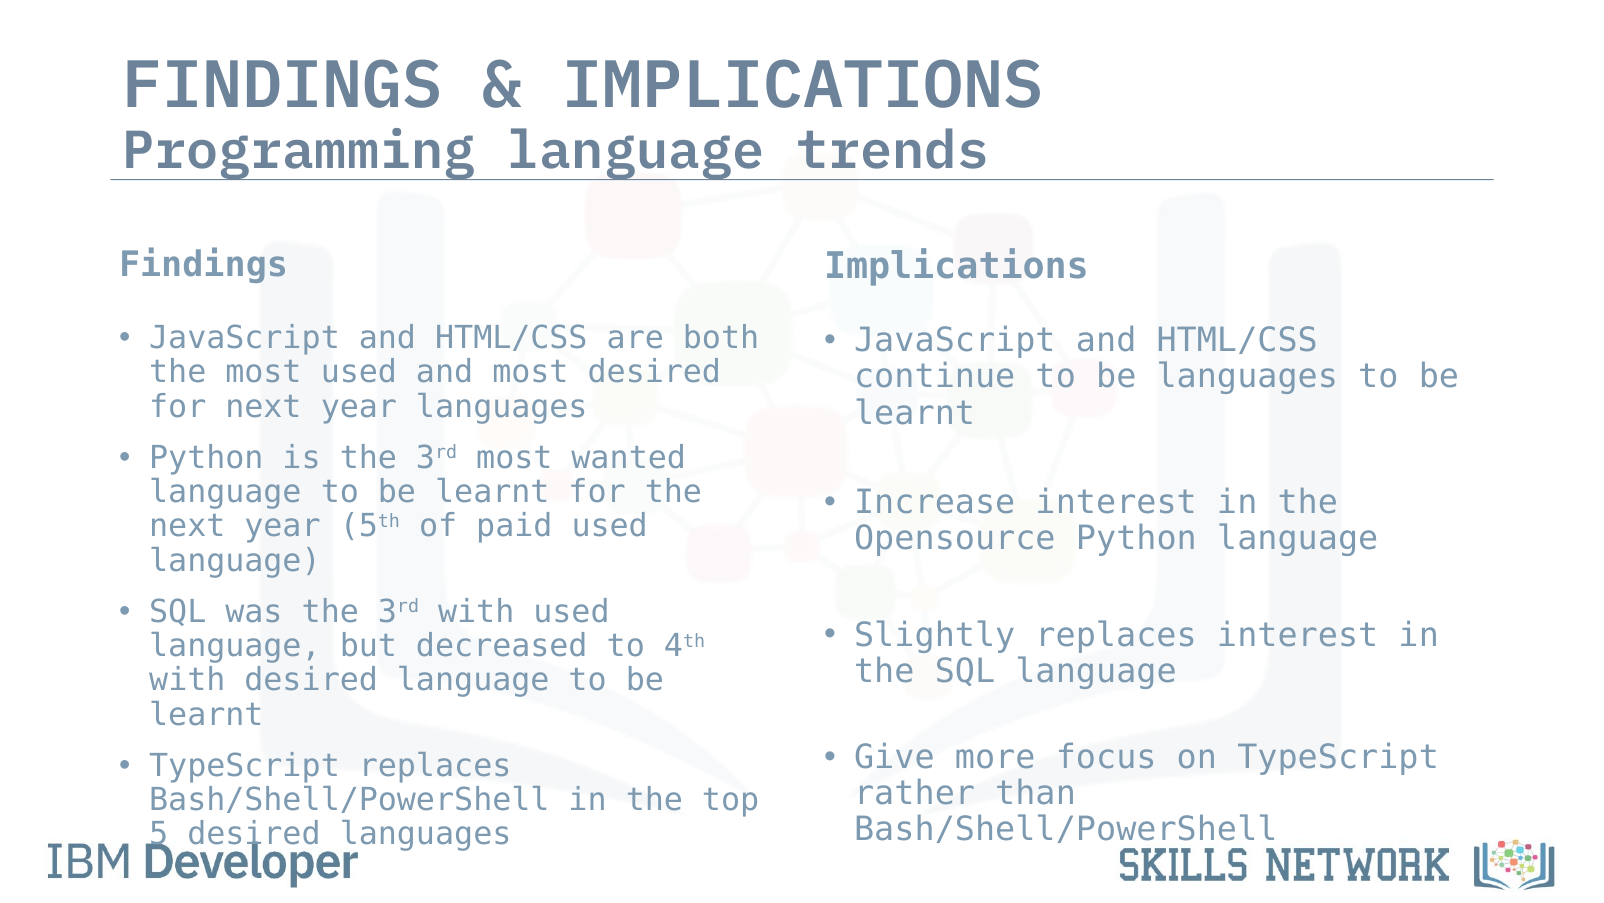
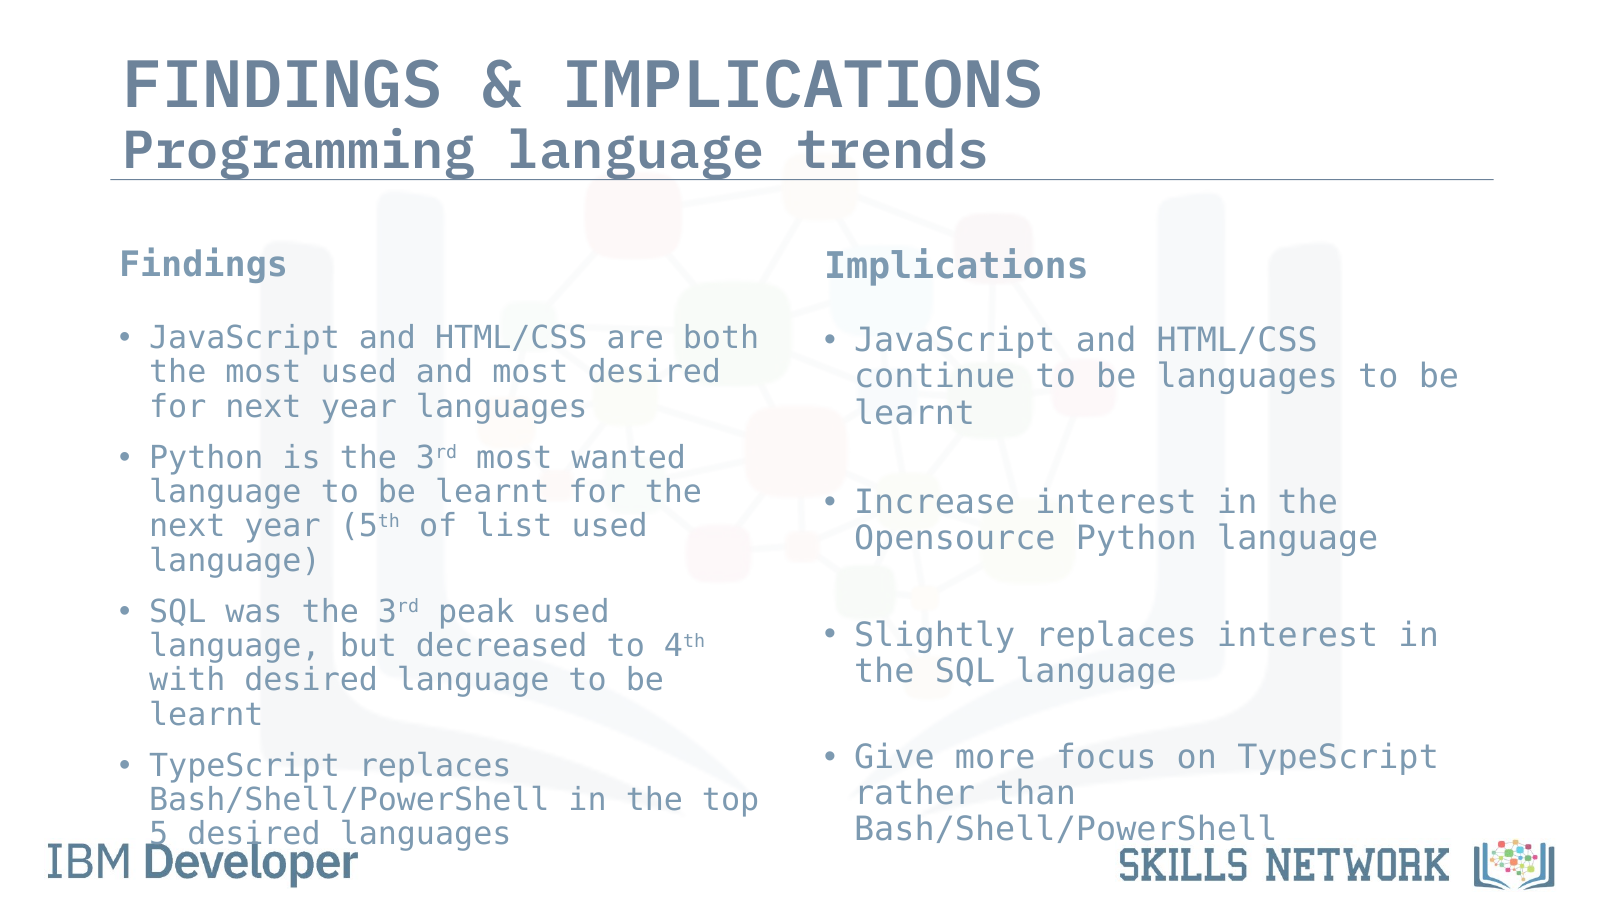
paid: paid -> list
3rd with: with -> peak
